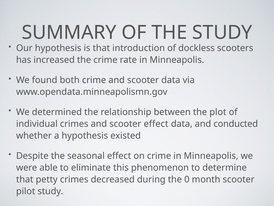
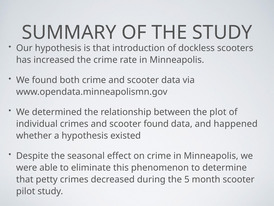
scooter effect: effect -> found
conducted: conducted -> happened
0: 0 -> 5
